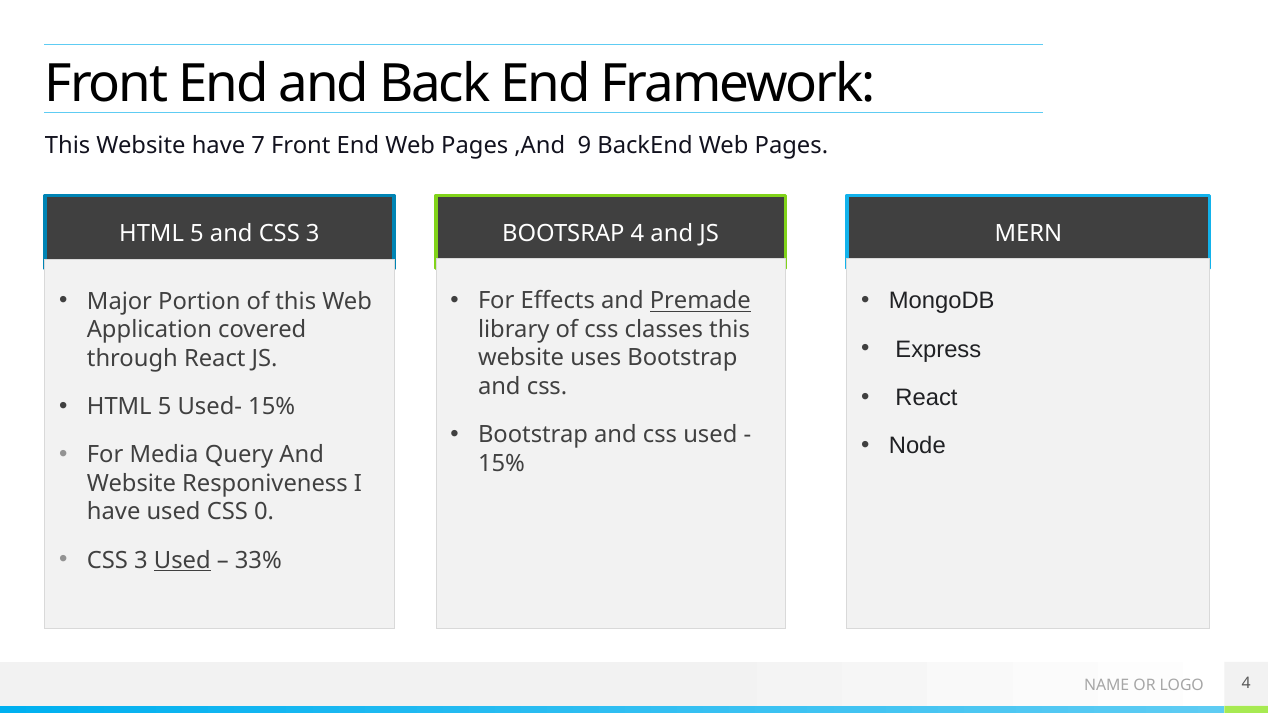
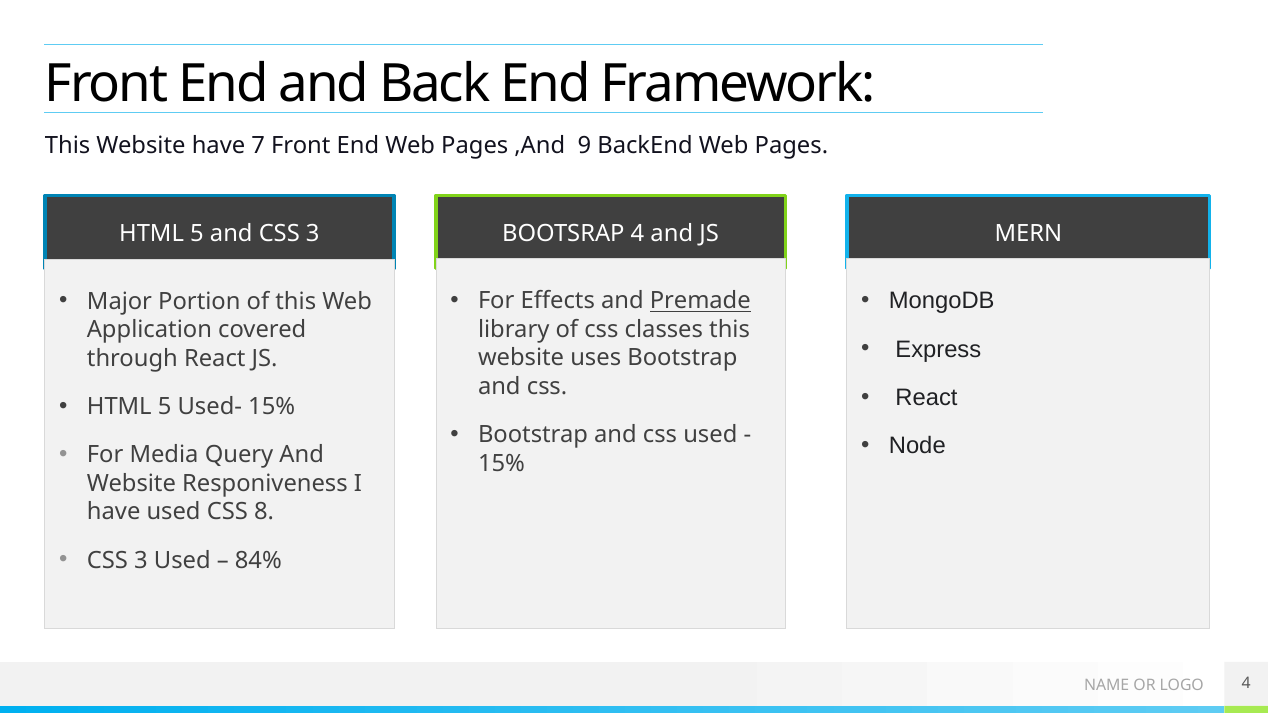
0: 0 -> 8
Used at (182, 560) underline: present -> none
33%: 33% -> 84%
